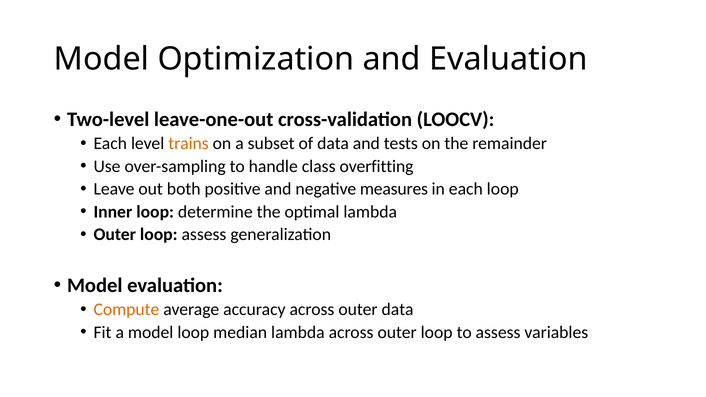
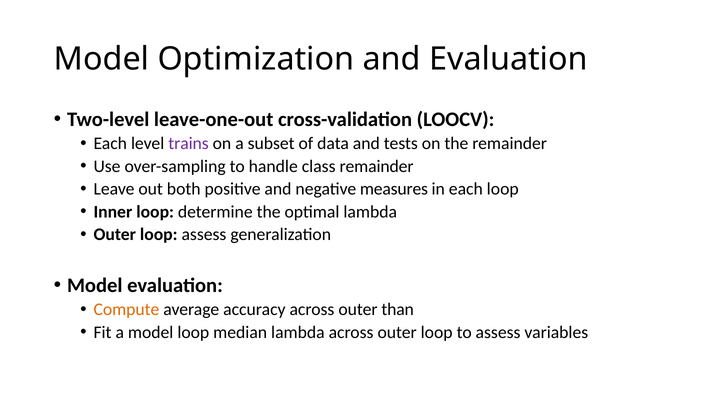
trains colour: orange -> purple
class overfitting: overfitting -> remainder
outer data: data -> than
